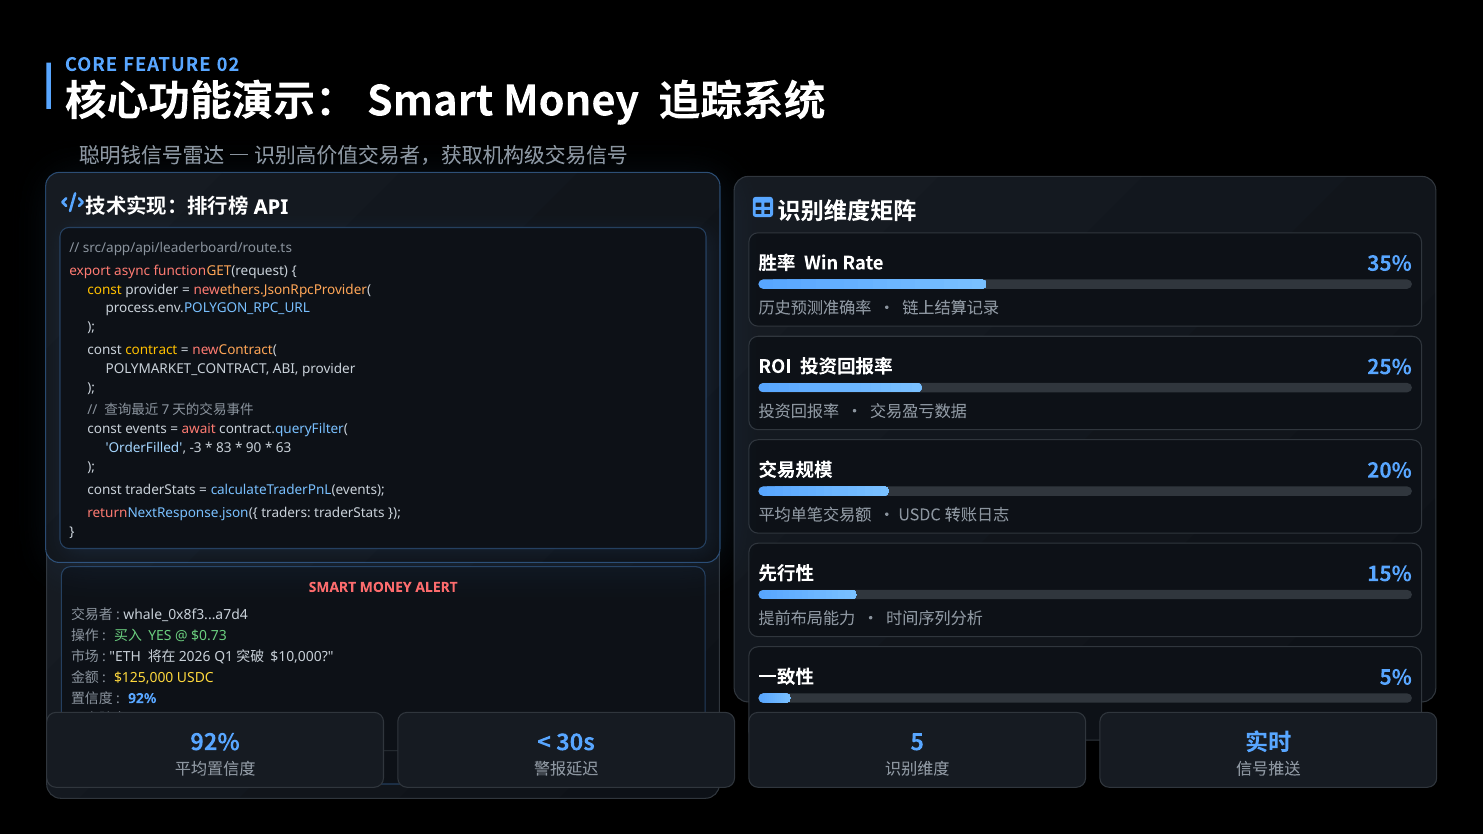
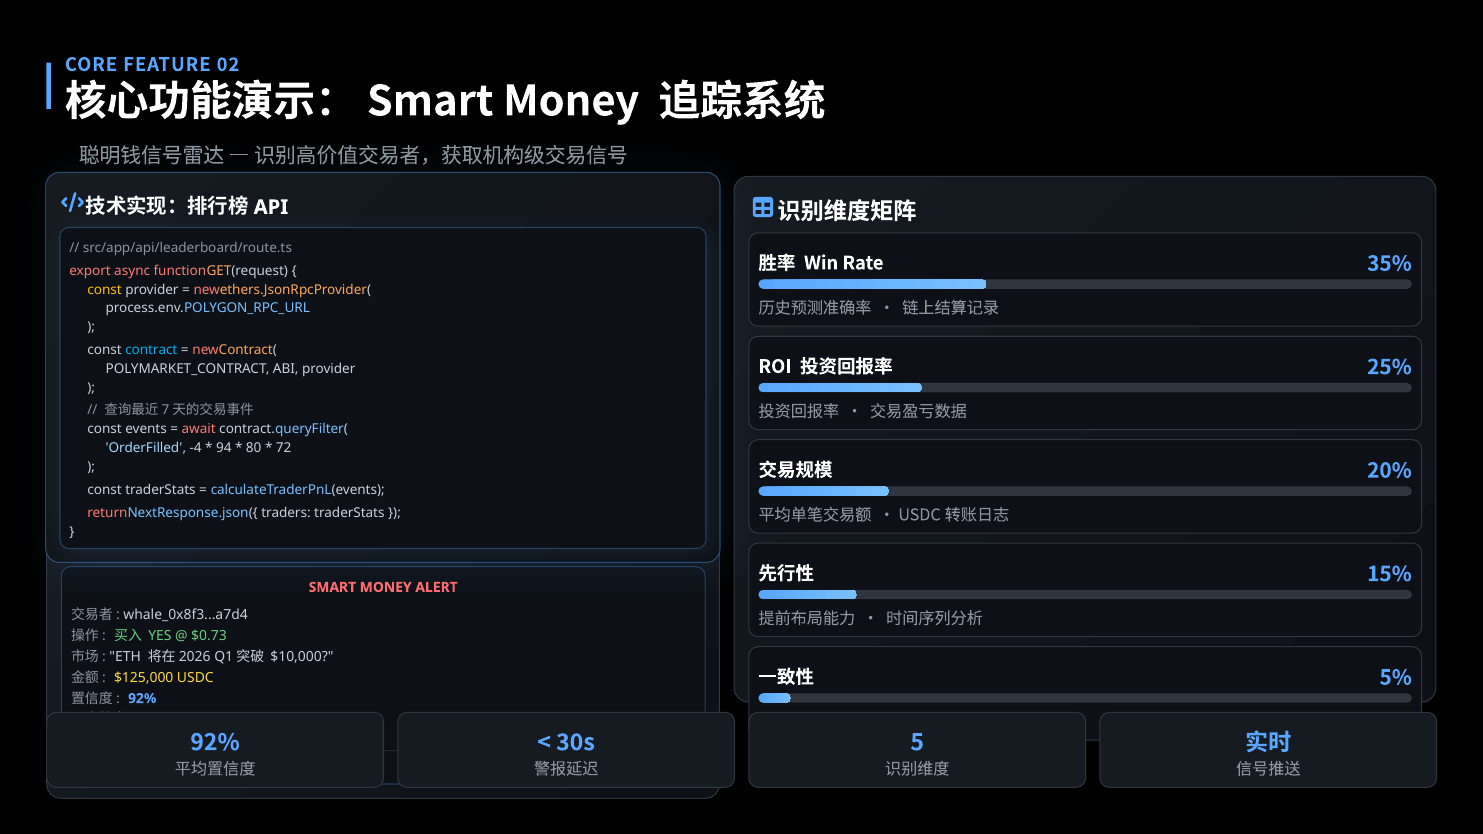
contract colour: yellow -> light blue
-3: -3 -> -4
83: 83 -> 94
90: 90 -> 80
63: 63 -> 72
